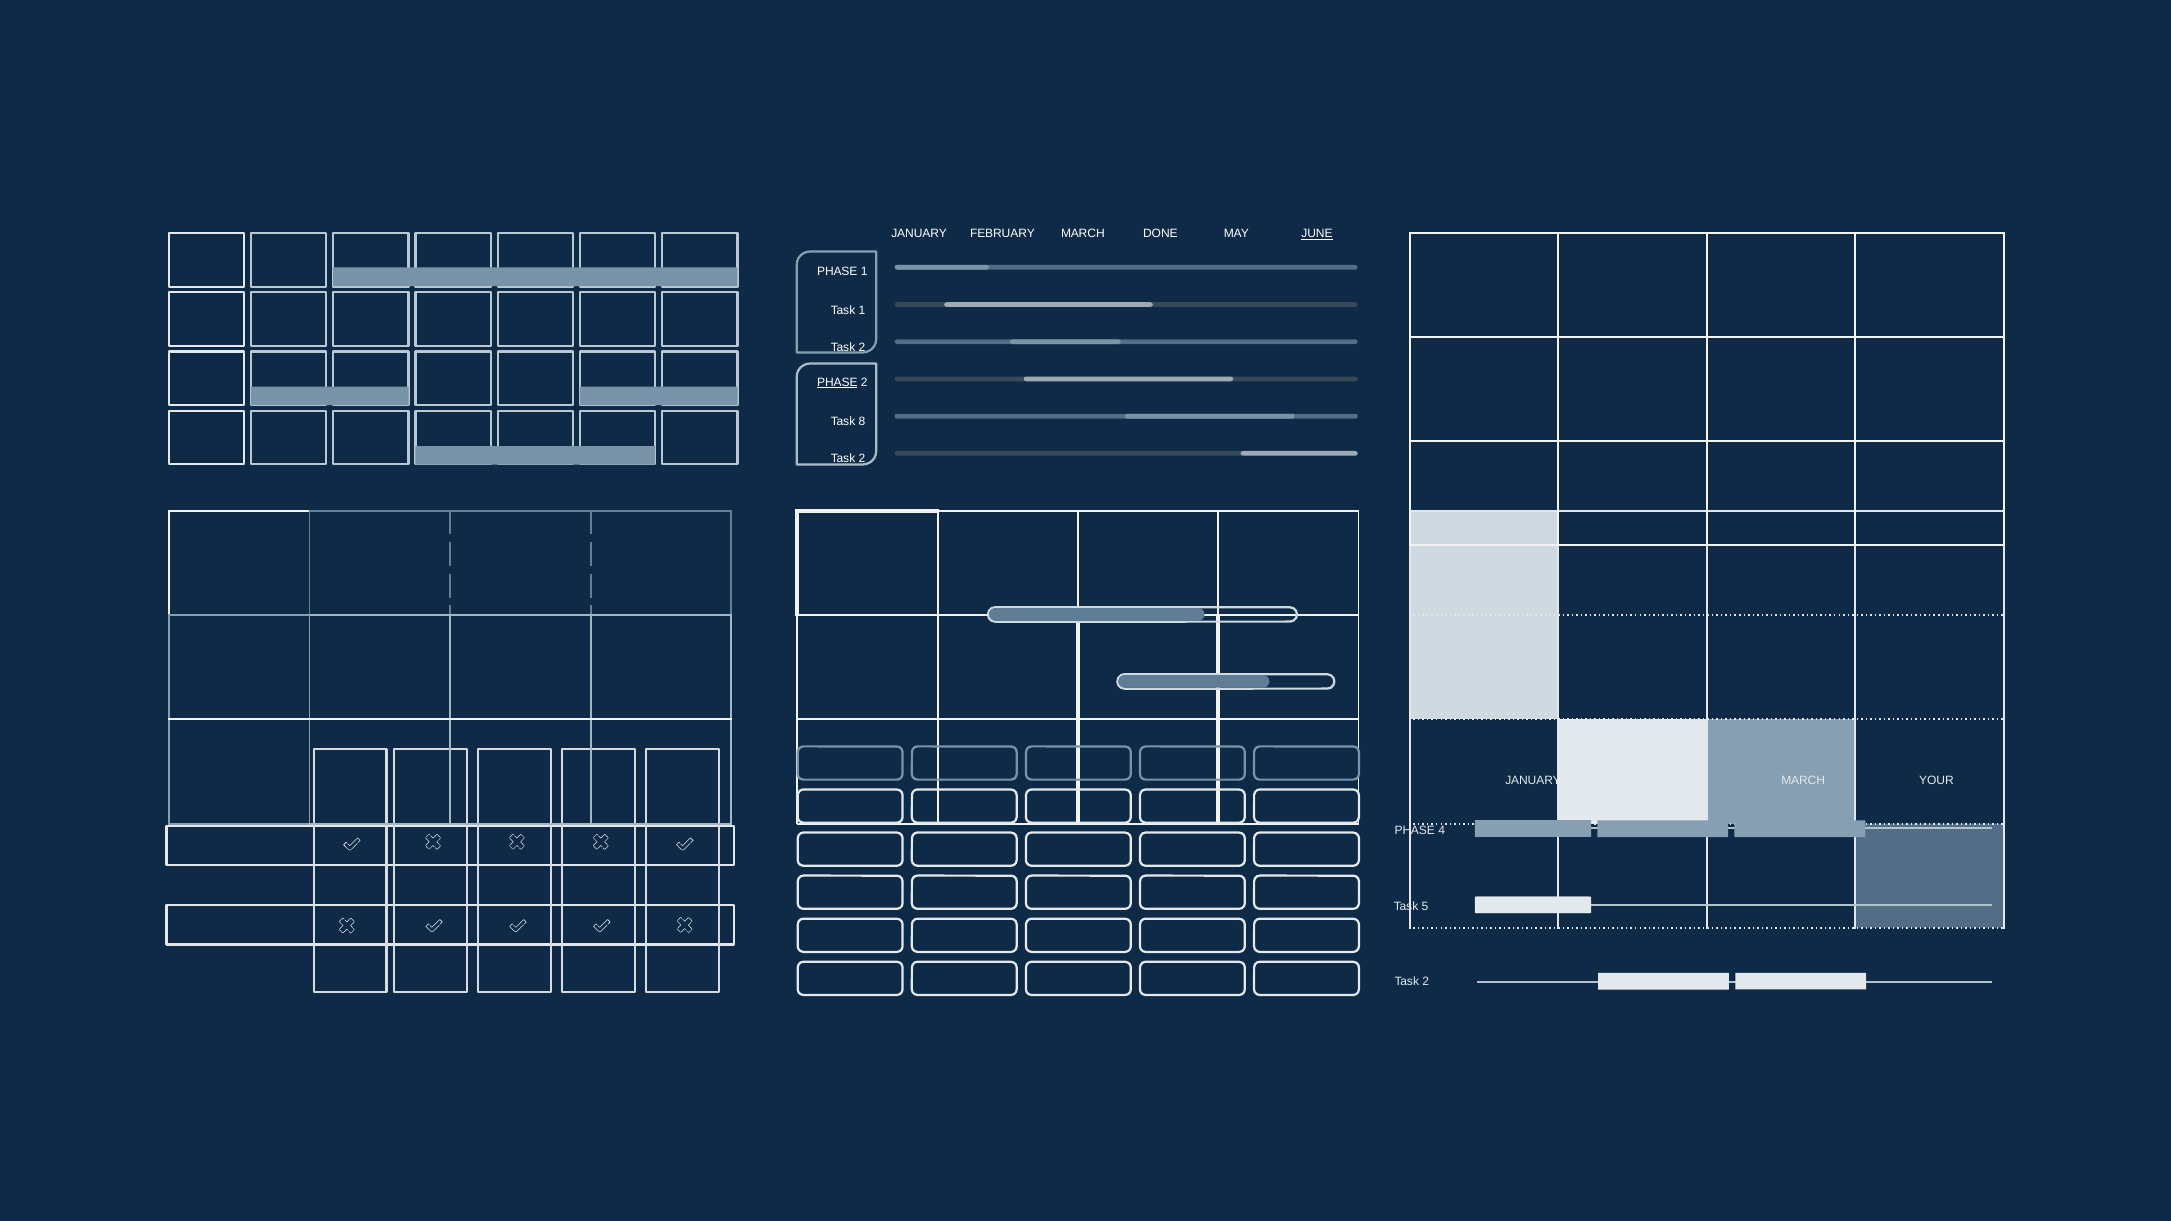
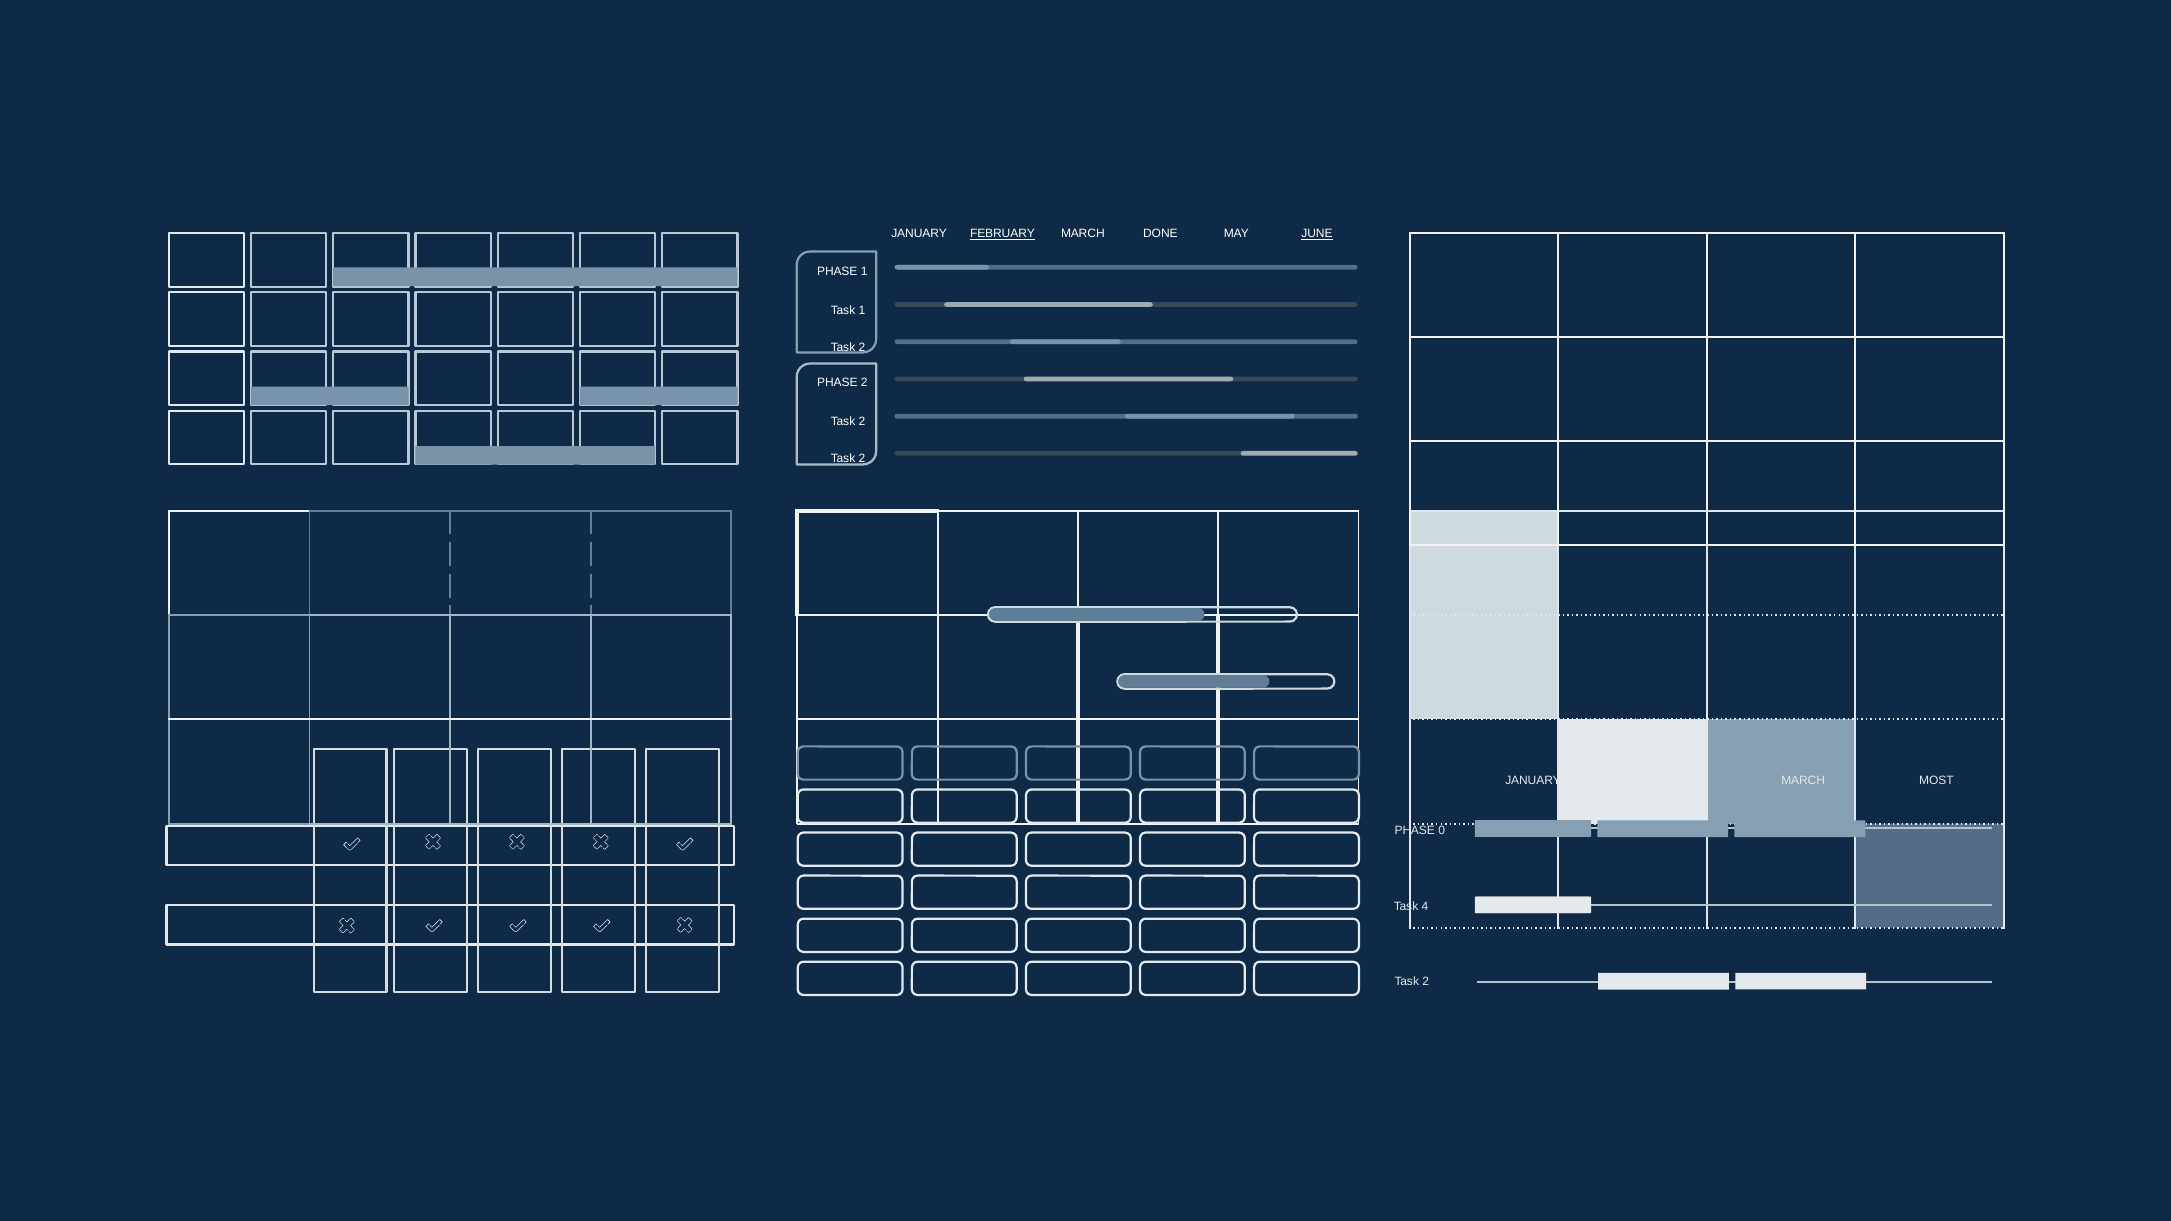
FEBRUARY at (1002, 234) underline: none -> present
PHASE at (837, 382) underline: present -> none
8 at (862, 422): 8 -> 2
YOUR: YOUR -> MOST
4: 4 -> 0
5: 5 -> 4
